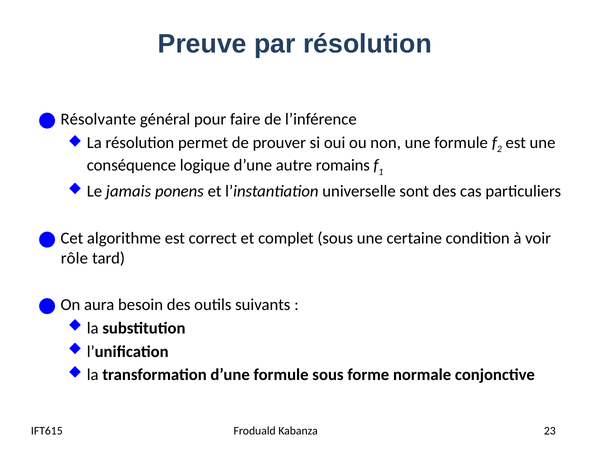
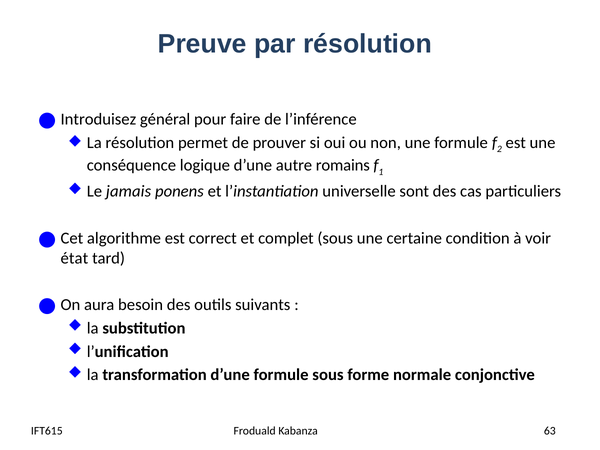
Résolvante: Résolvante -> Introduisez
rôle: rôle -> état
23: 23 -> 63
